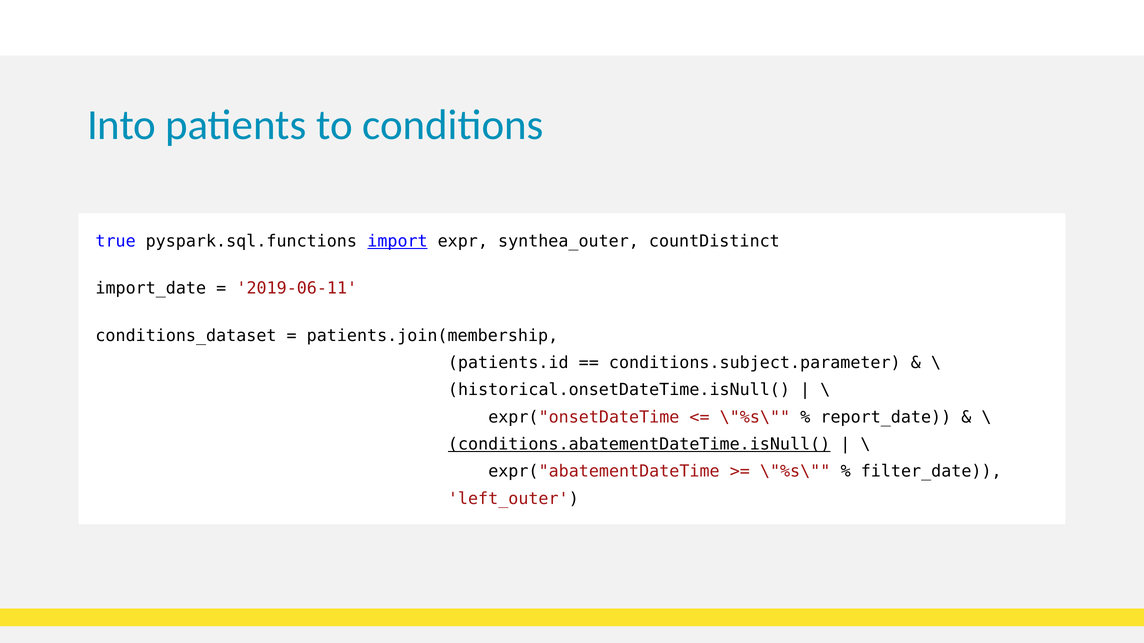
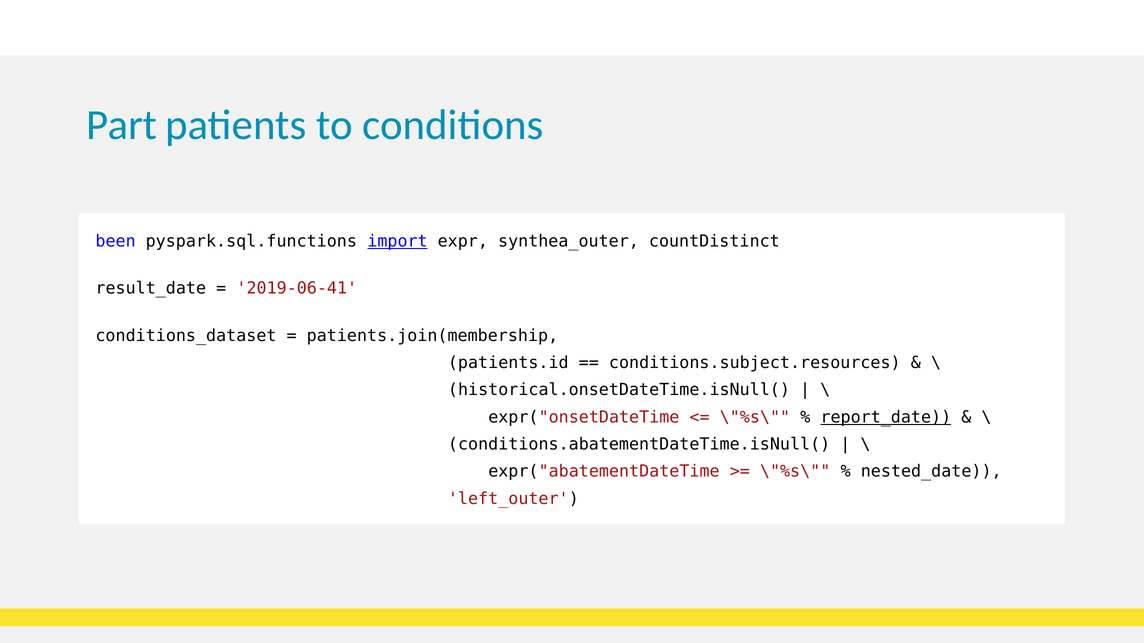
Into: Into -> Part
true: true -> been
import_date: import_date -> result_date
2019-06-11: 2019-06-11 -> 2019-06-41
conditions.subject.parameter: conditions.subject.parameter -> conditions.subject.resources
report_date underline: none -> present
conditions.abatementDateTime.isNull( underline: present -> none
filter_date: filter_date -> nested_date
